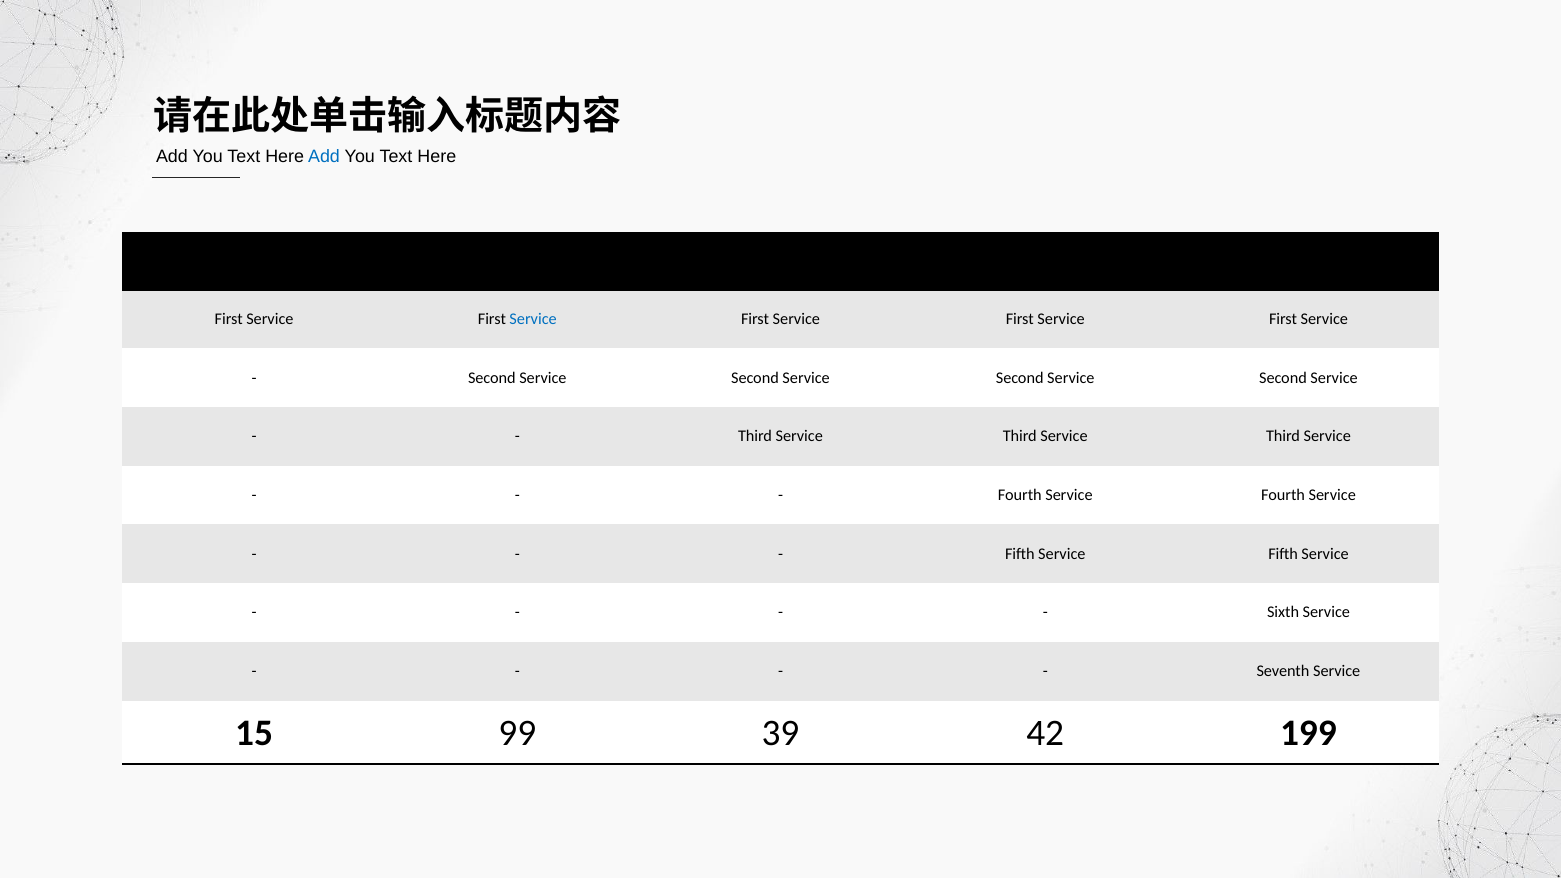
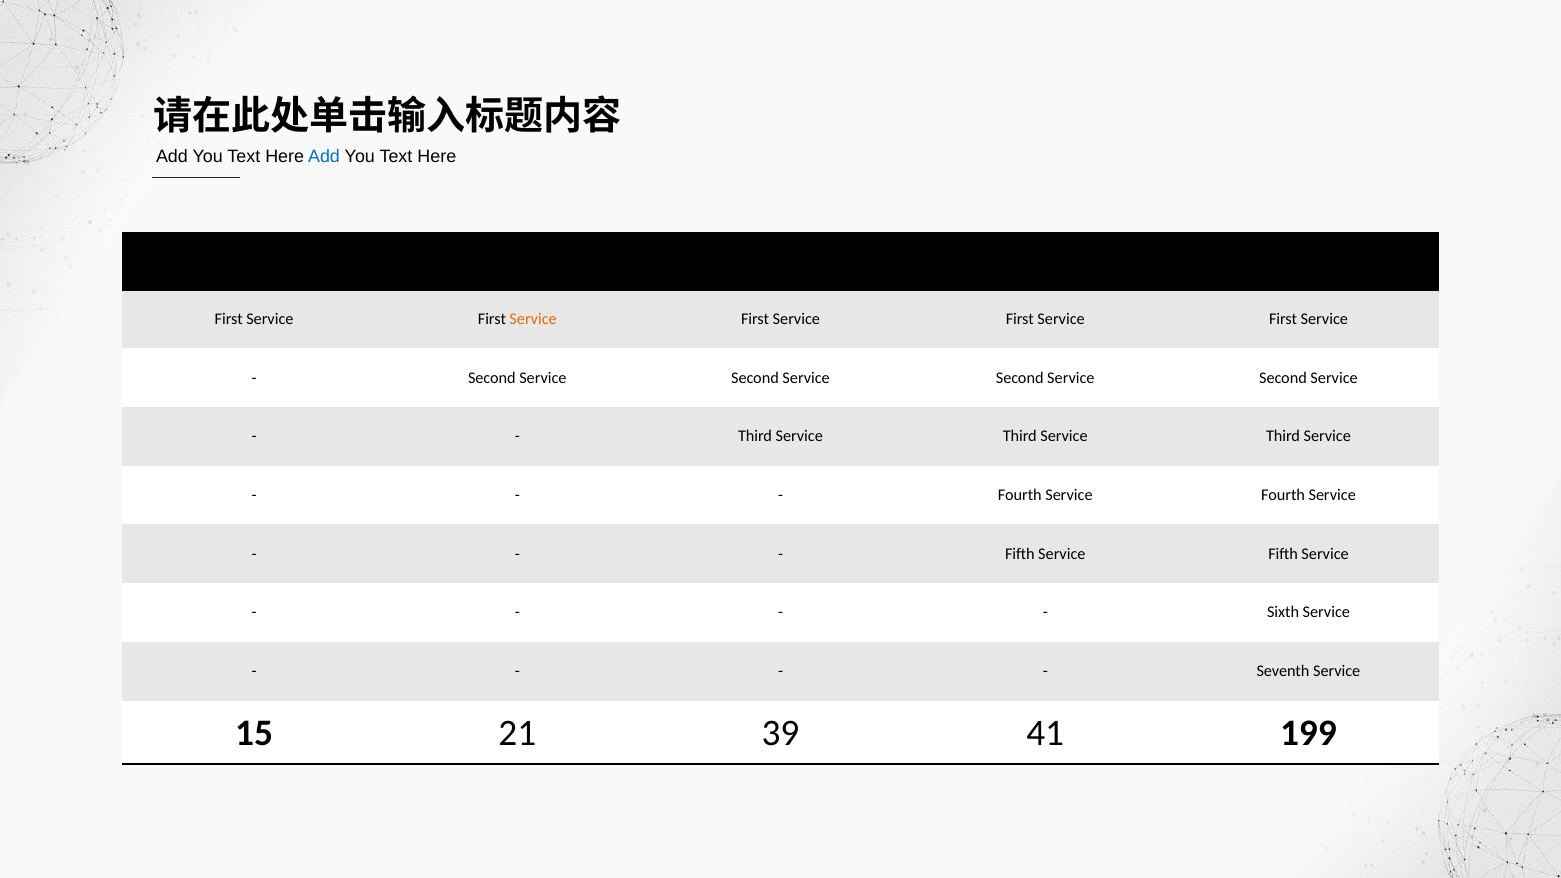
Service at (533, 319) colour: blue -> orange
99: 99 -> 21
42: 42 -> 41
